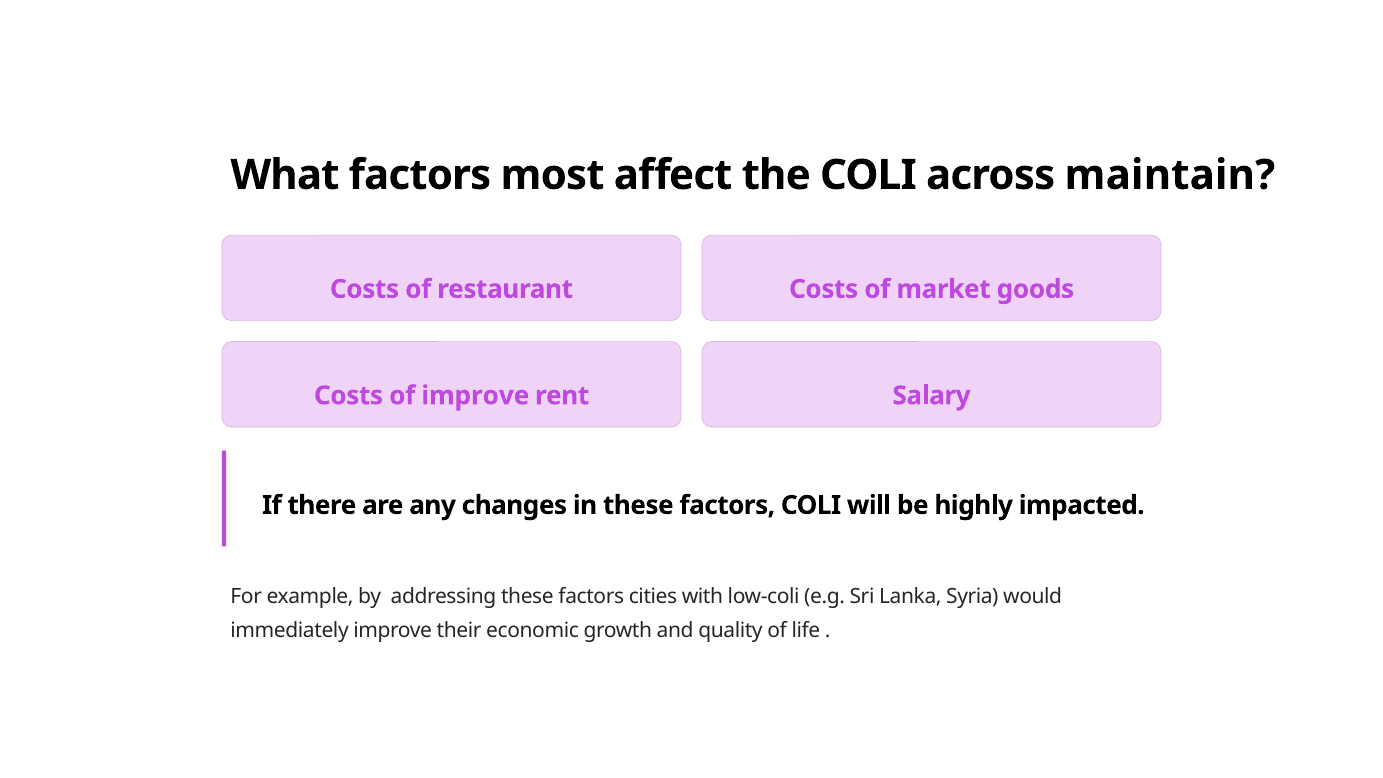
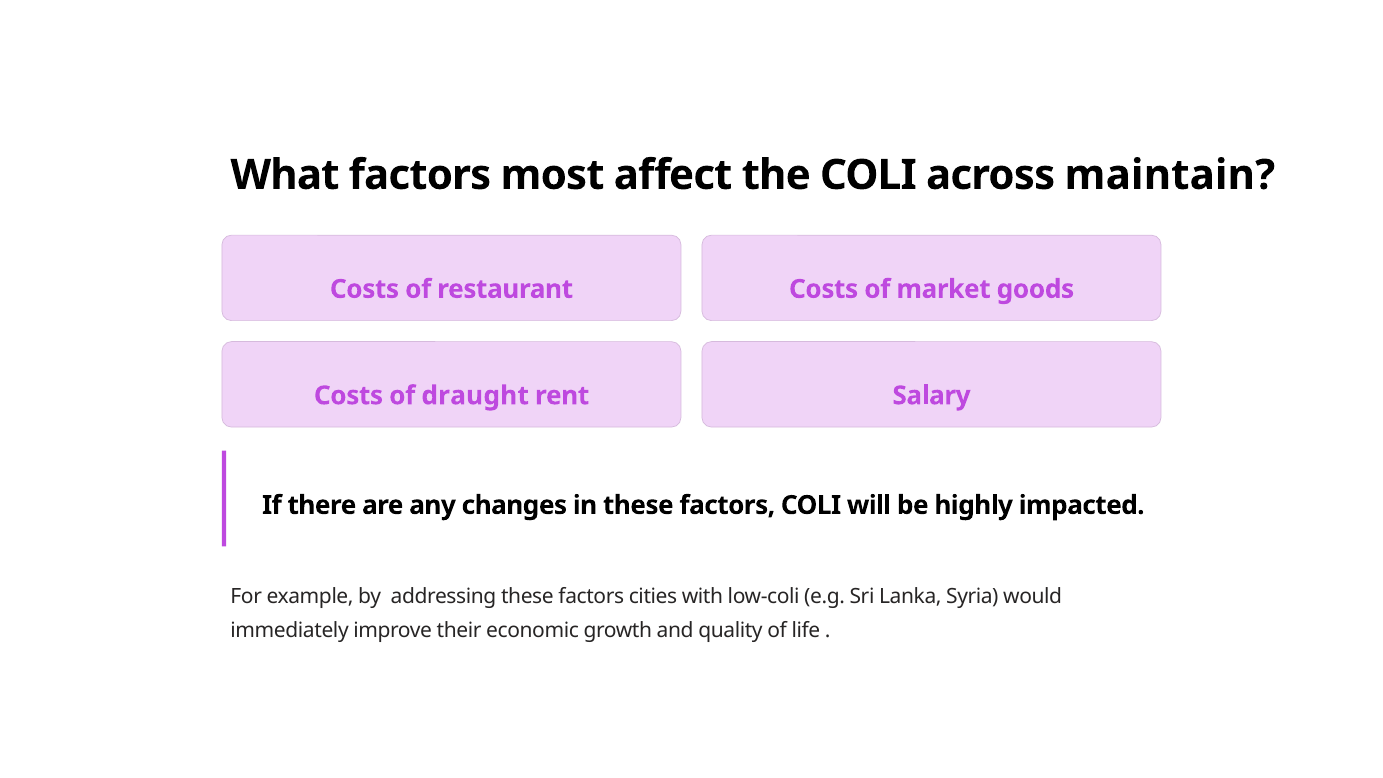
of improve: improve -> draught
